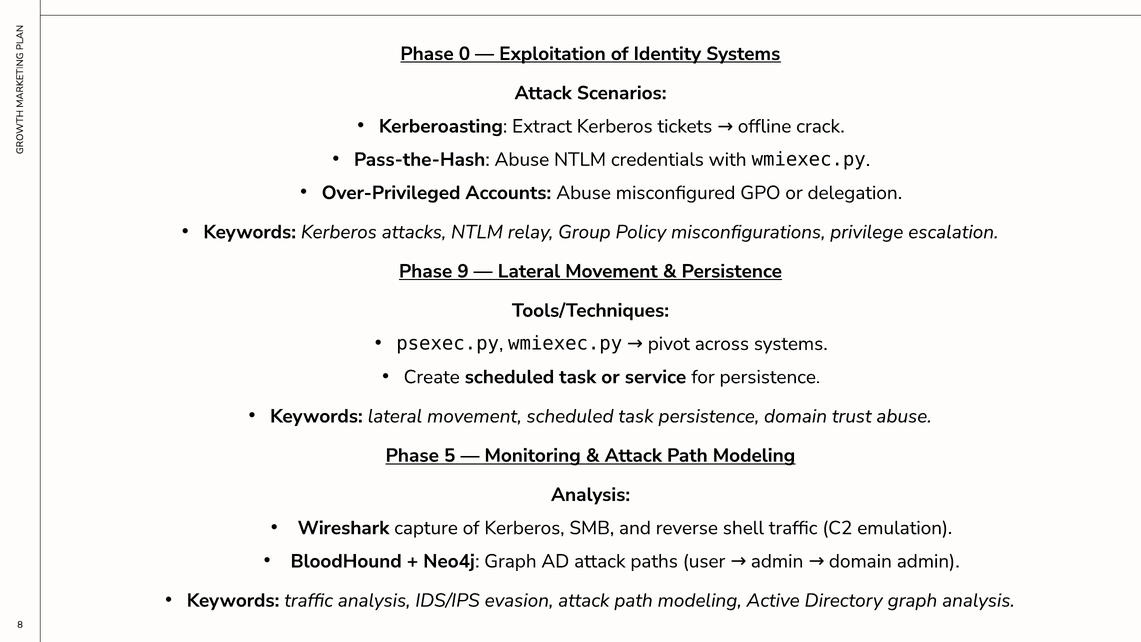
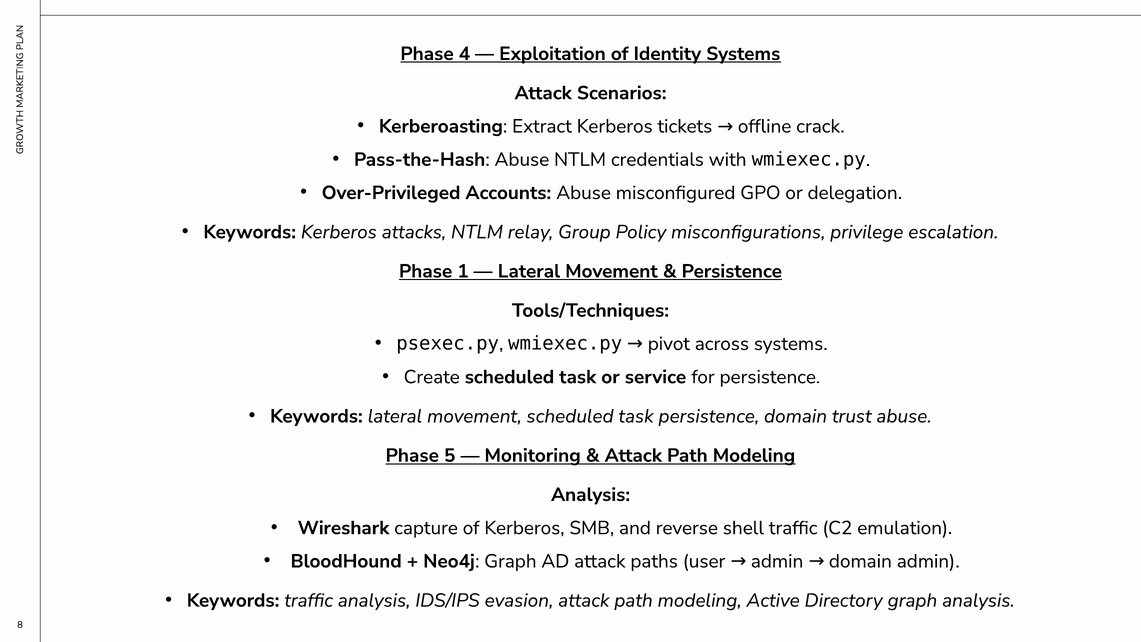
0: 0 -> 4
9: 9 -> 1
